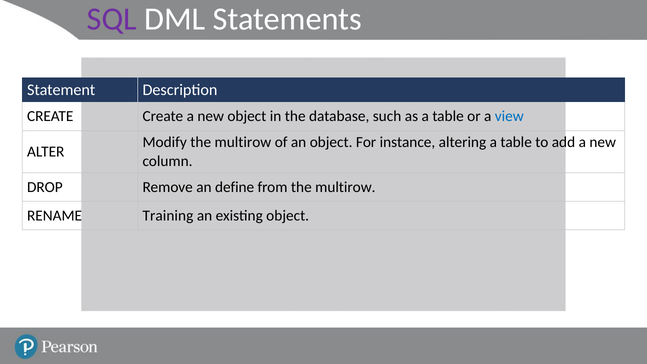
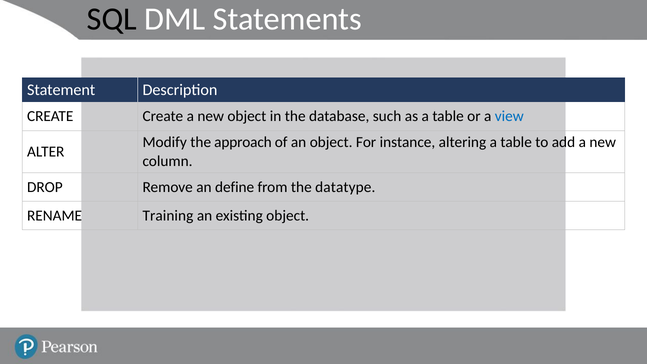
SQL colour: purple -> black
Modify the multirow: multirow -> approach
from the multirow: multirow -> datatype
